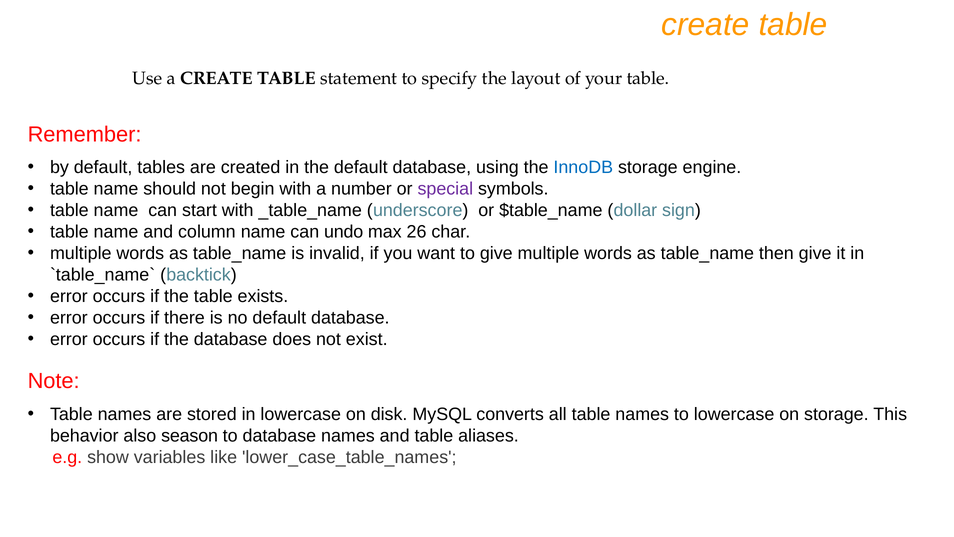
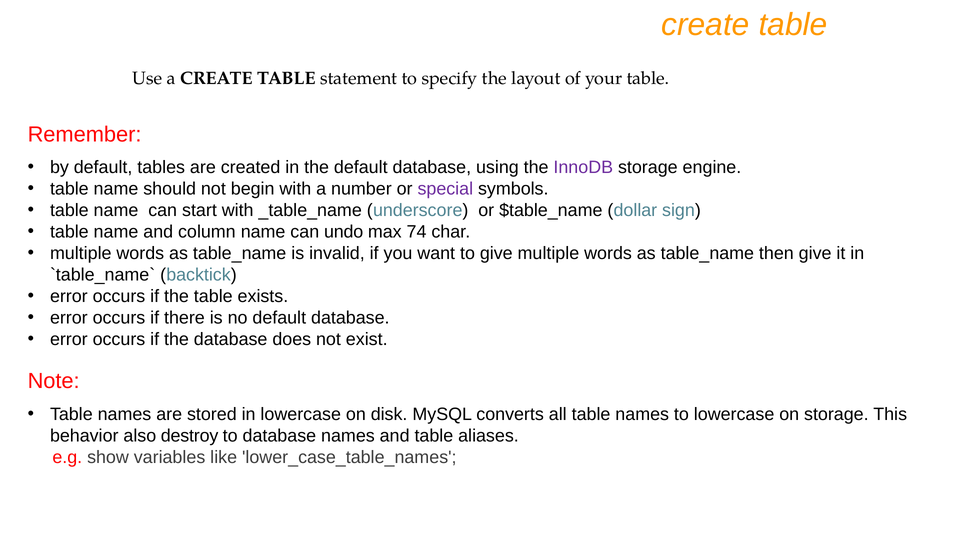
InnoDB colour: blue -> purple
26: 26 -> 74
season: season -> destroy
